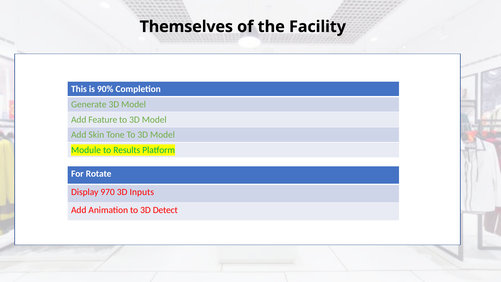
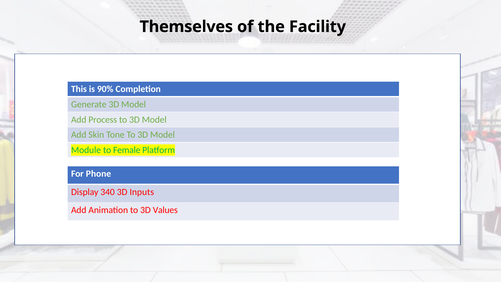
Feature: Feature -> Process
Results: Results -> Female
For Rotate: Rotate -> Phone
970: 970 -> 340
Detect: Detect -> Values
